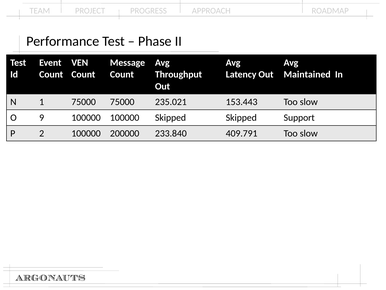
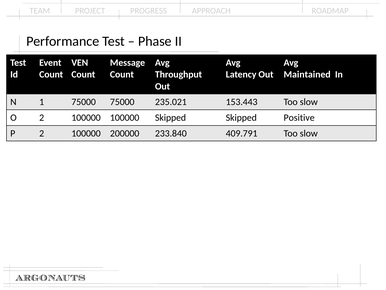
O 9: 9 -> 2
Support: Support -> Positive
